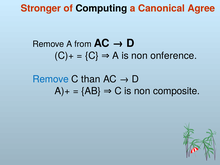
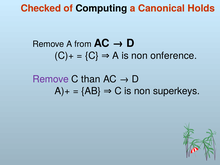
Stronger: Stronger -> Checked
Agree: Agree -> Holds
Remove at (51, 79) colour: blue -> purple
composite: composite -> superkeys
